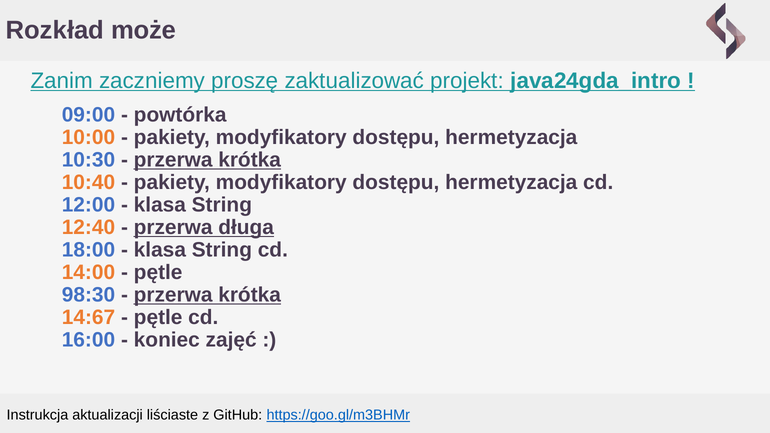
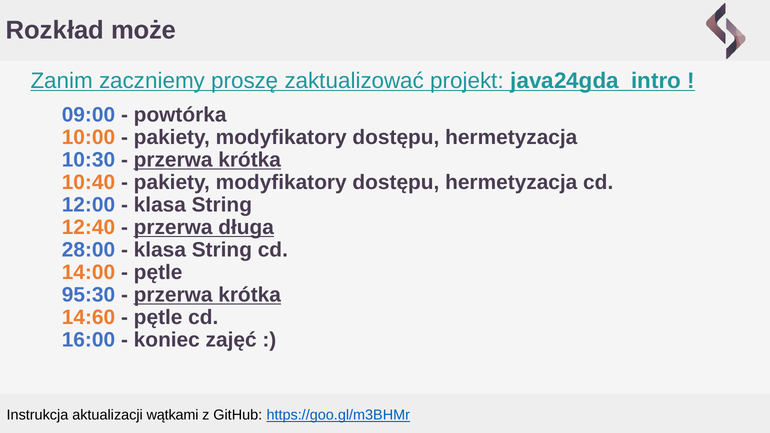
18:00: 18:00 -> 28:00
98:30: 98:30 -> 95:30
14:67: 14:67 -> 14:60
liściaste: liściaste -> wątkami
